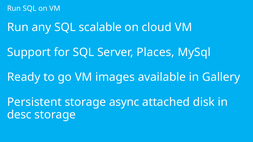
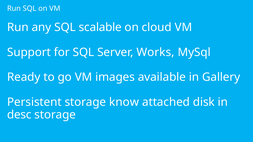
Places: Places -> Works
async: async -> know
